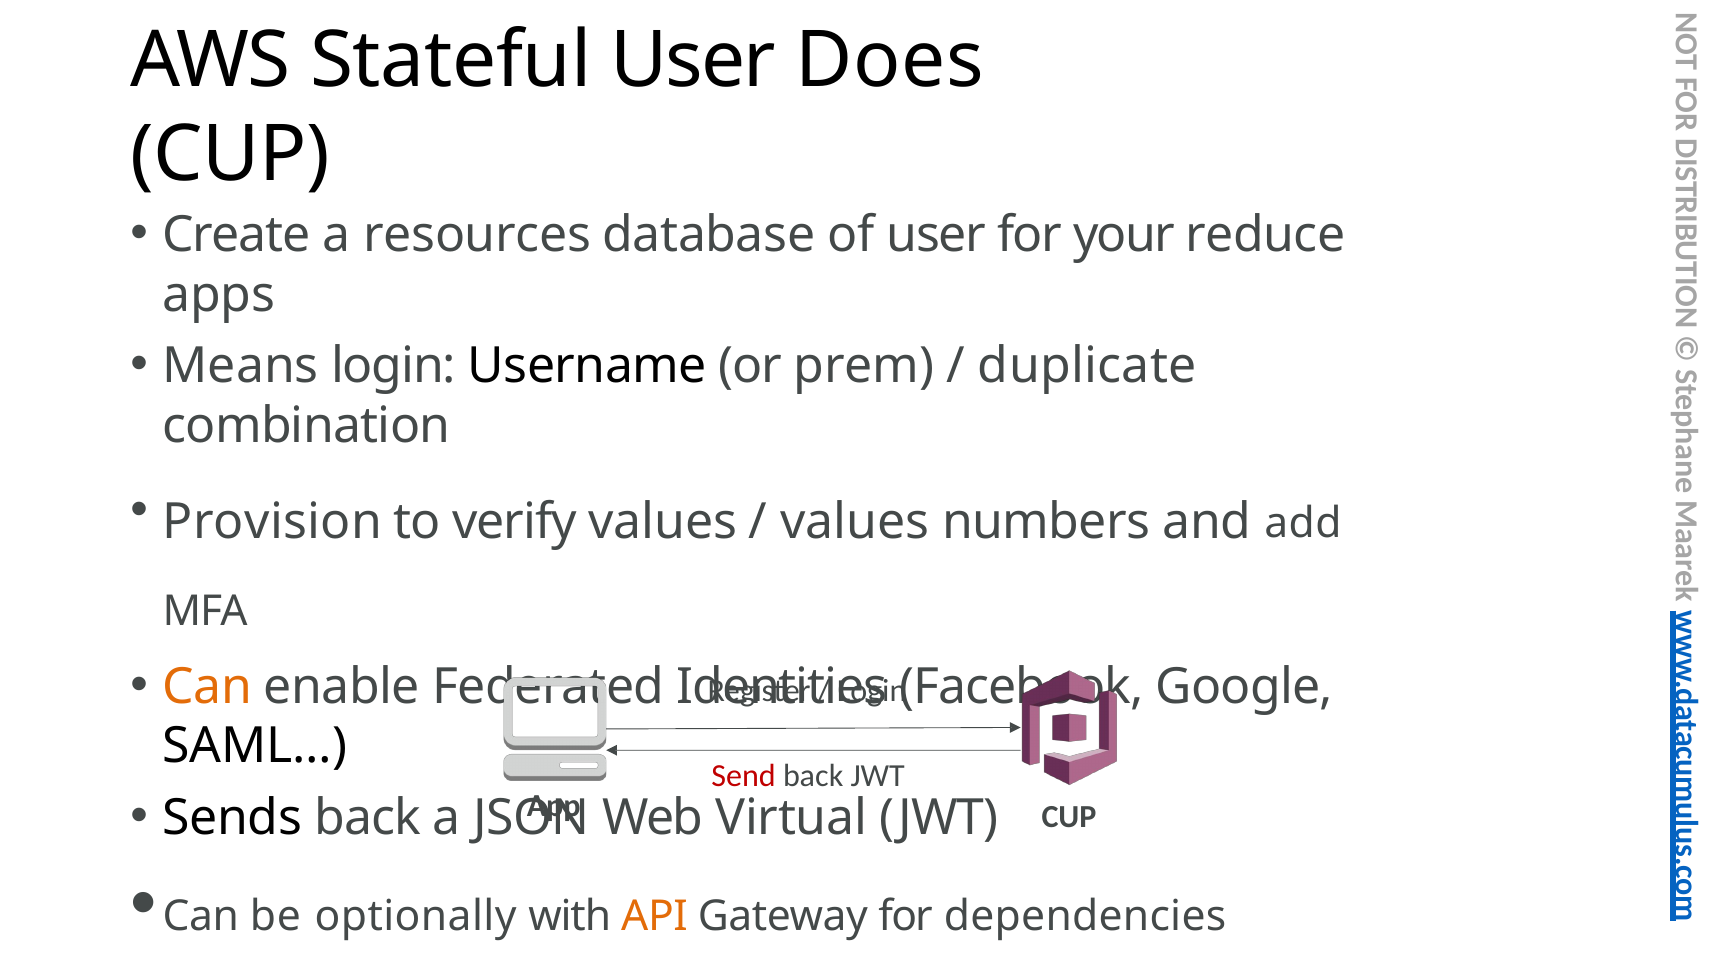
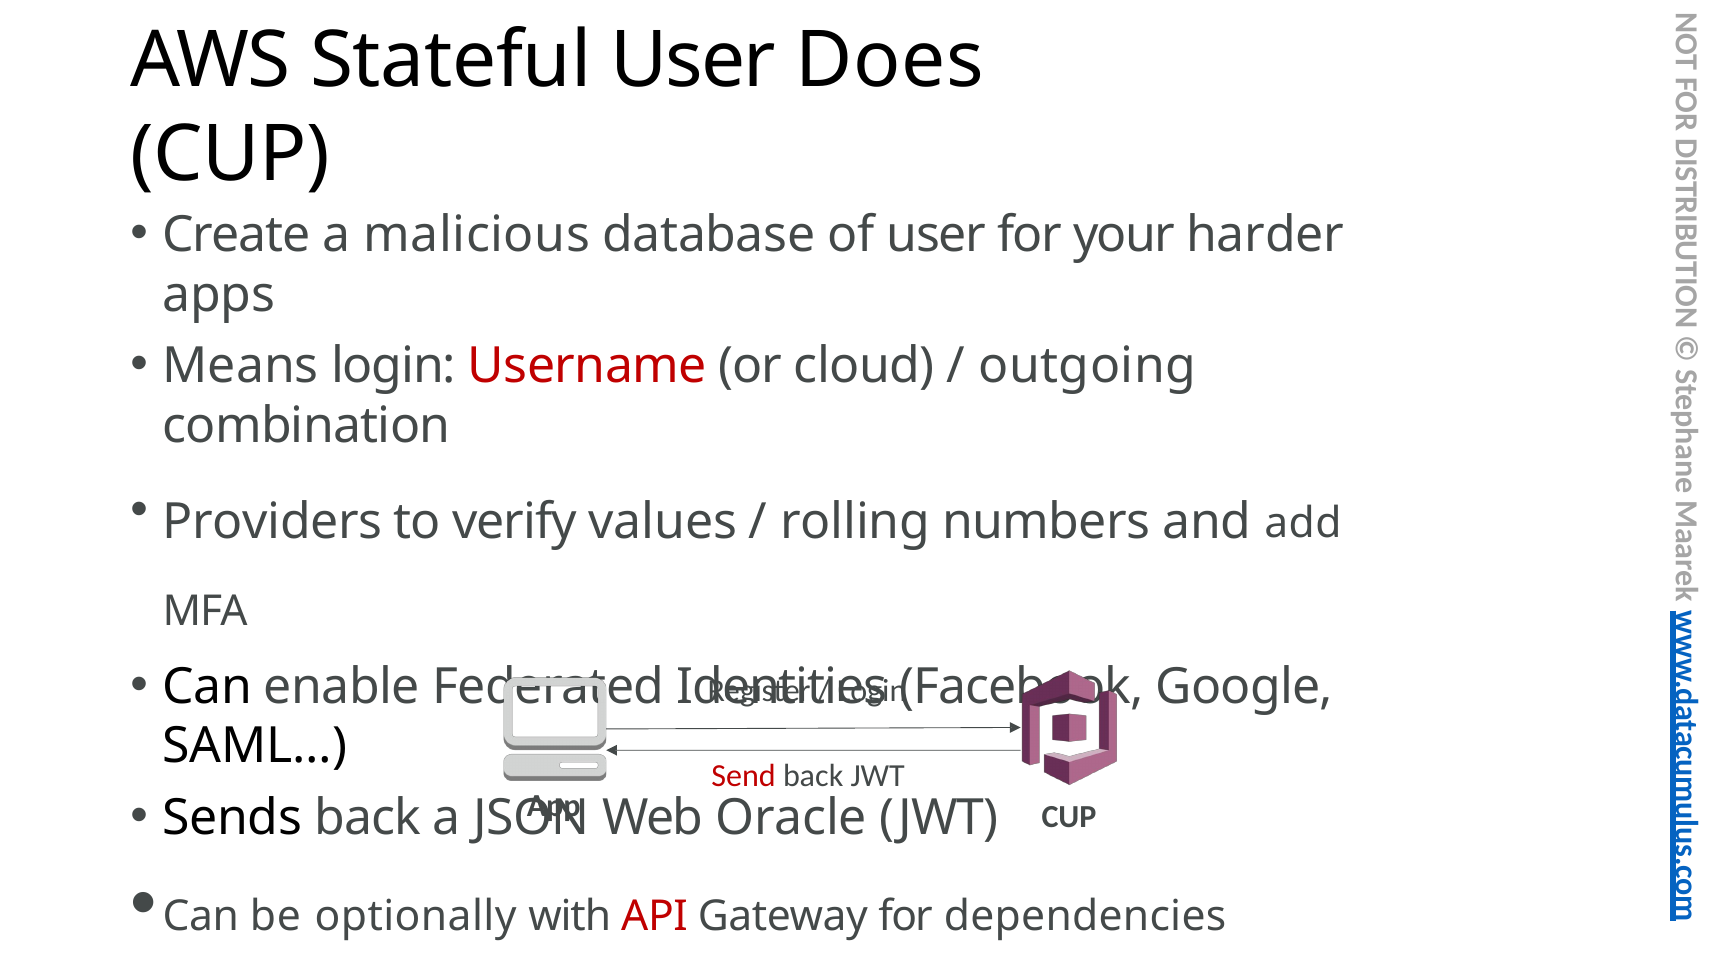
resources: resources -> malicious
reduce: reduce -> harder
Username colour: black -> red
prem: prem -> cloud
duplicate: duplicate -> outgoing
Provision: Provision -> Providers
values at (855, 522): values -> rolling
Can at (207, 687) colour: orange -> black
Virtual: Virtual -> Oracle
API colour: orange -> red
